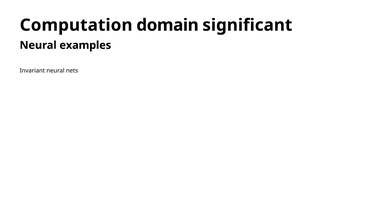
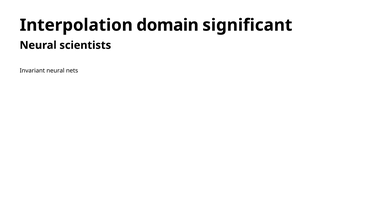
Computation: Computation -> Interpolation
examples: examples -> scientists
